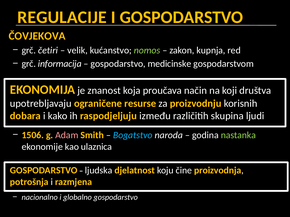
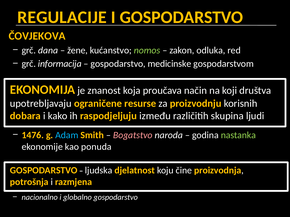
četiri: četiri -> dana
velik: velik -> žene
kupnja: kupnja -> odluka
1506: 1506 -> 1476
Adam colour: pink -> light blue
Bogatstvo colour: light blue -> pink
ulaznica: ulaznica -> ponuda
